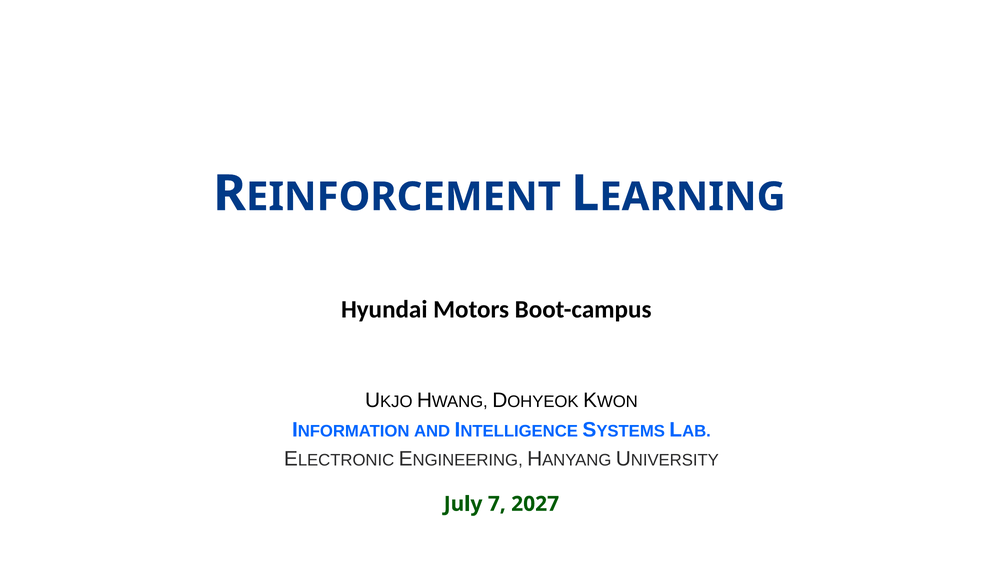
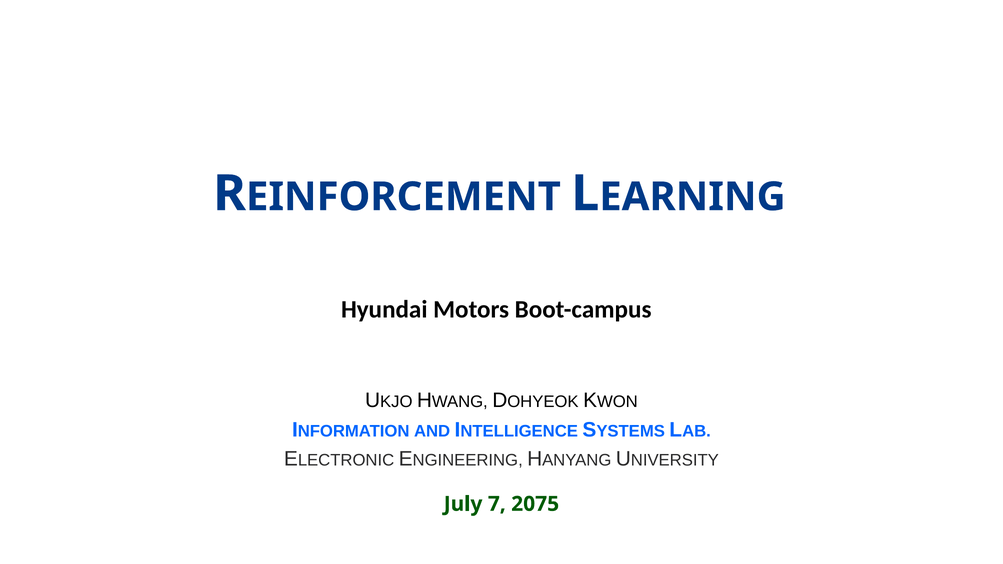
2027: 2027 -> 2075
